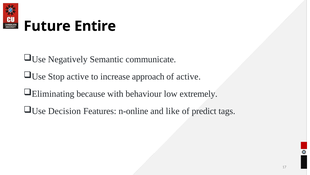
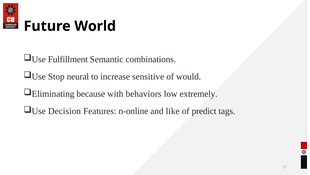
Entire: Entire -> World
Negatively: Negatively -> Fulfillment
communicate: communicate -> combinations
Stop active: active -> neural
approach: approach -> sensitive
of active: active -> would
behaviour: behaviour -> behaviors
